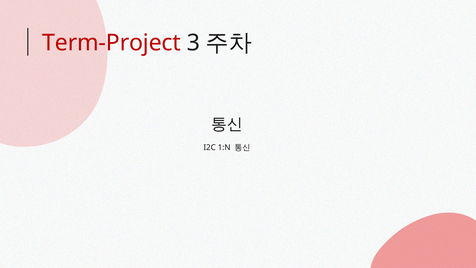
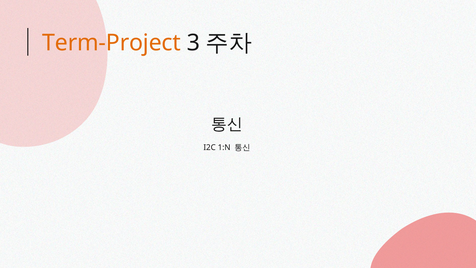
Term-Project colour: red -> orange
